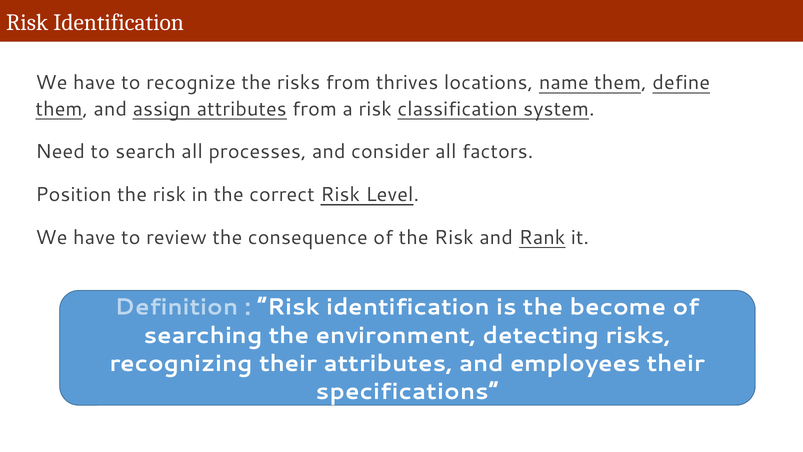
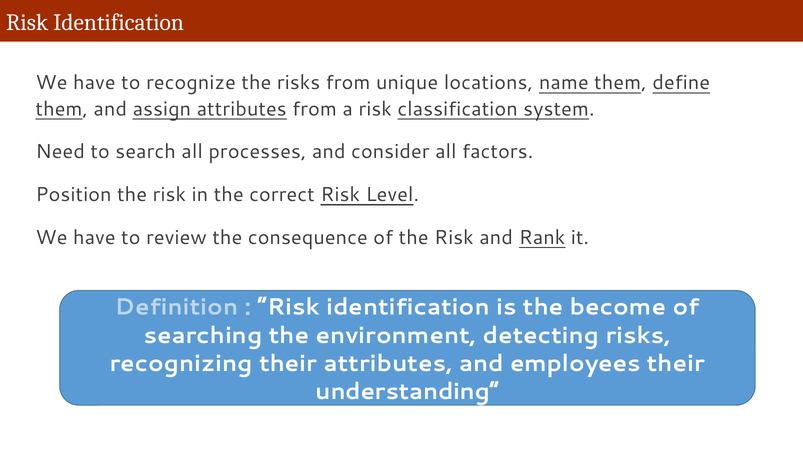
thrives: thrives -> unique
specifications: specifications -> understanding
